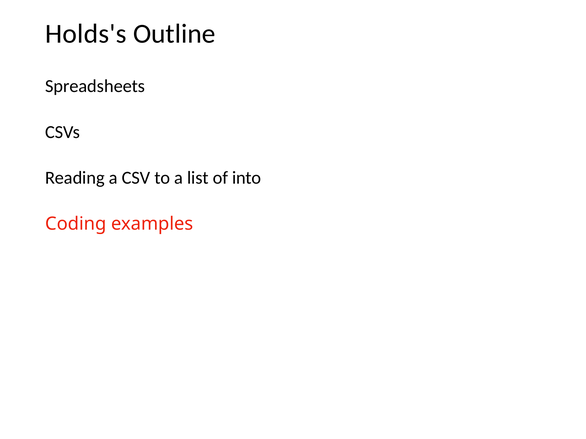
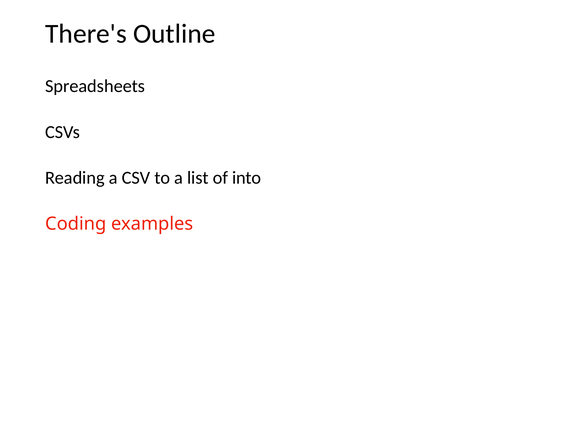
Holds's: Holds's -> There's
